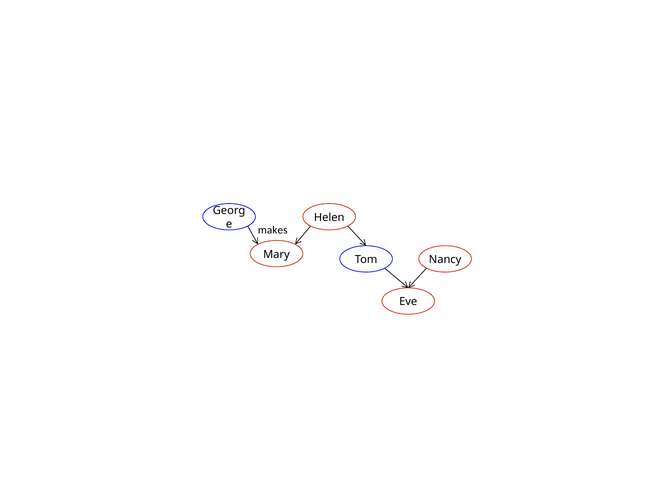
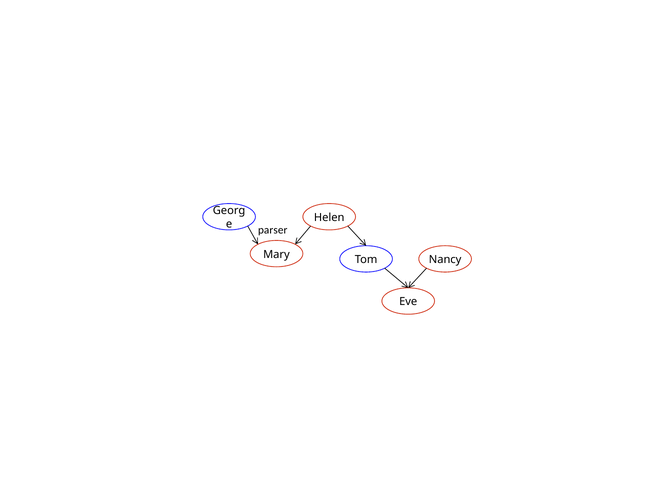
makes: makes -> parser
